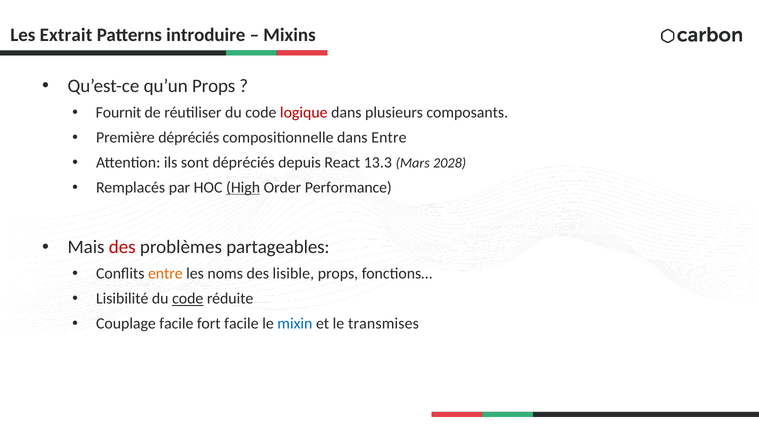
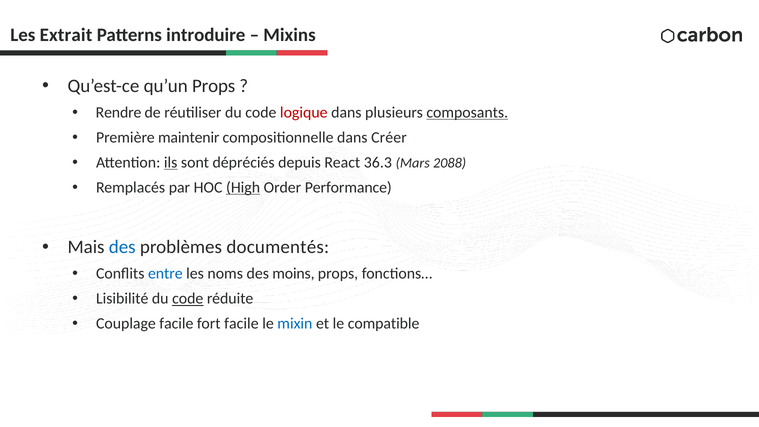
Fournit: Fournit -> Rendre
composants underline: none -> present
Première dépréciés: dépréciés -> maintenir
dans Entre: Entre -> Créer
ils underline: none -> present
13.3: 13.3 -> 36.3
2028: 2028 -> 2088
des at (122, 247) colour: red -> blue
partageables: partageables -> documentés
entre at (165, 274) colour: orange -> blue
lisible: lisible -> moins
transmises: transmises -> compatible
